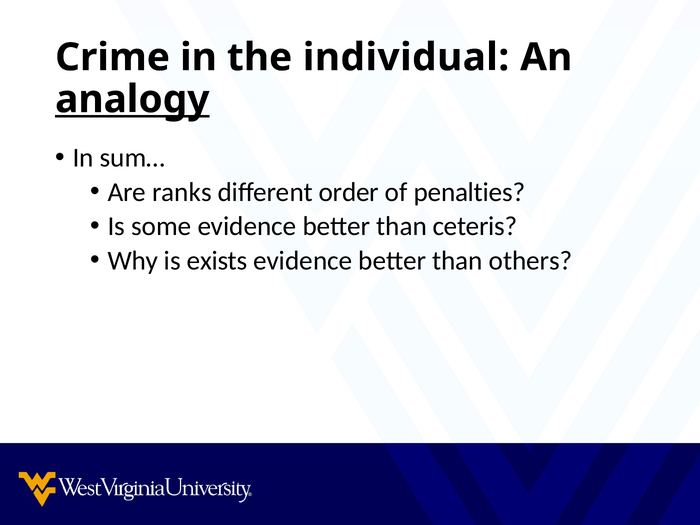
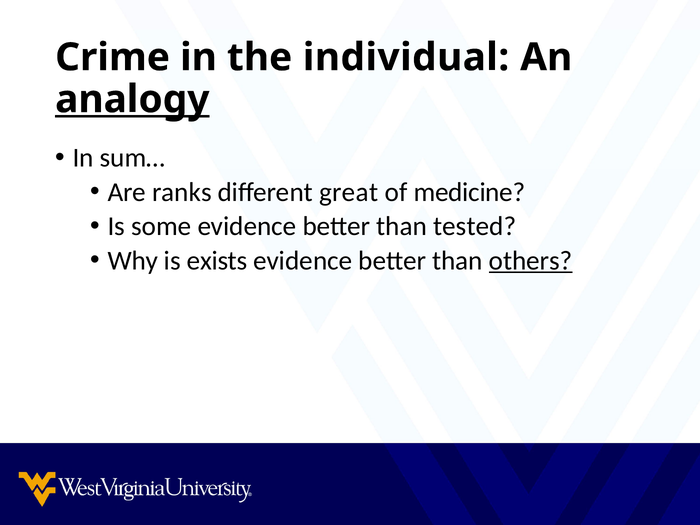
order: order -> great
penalties: penalties -> medicine
ceteris: ceteris -> tested
others underline: none -> present
